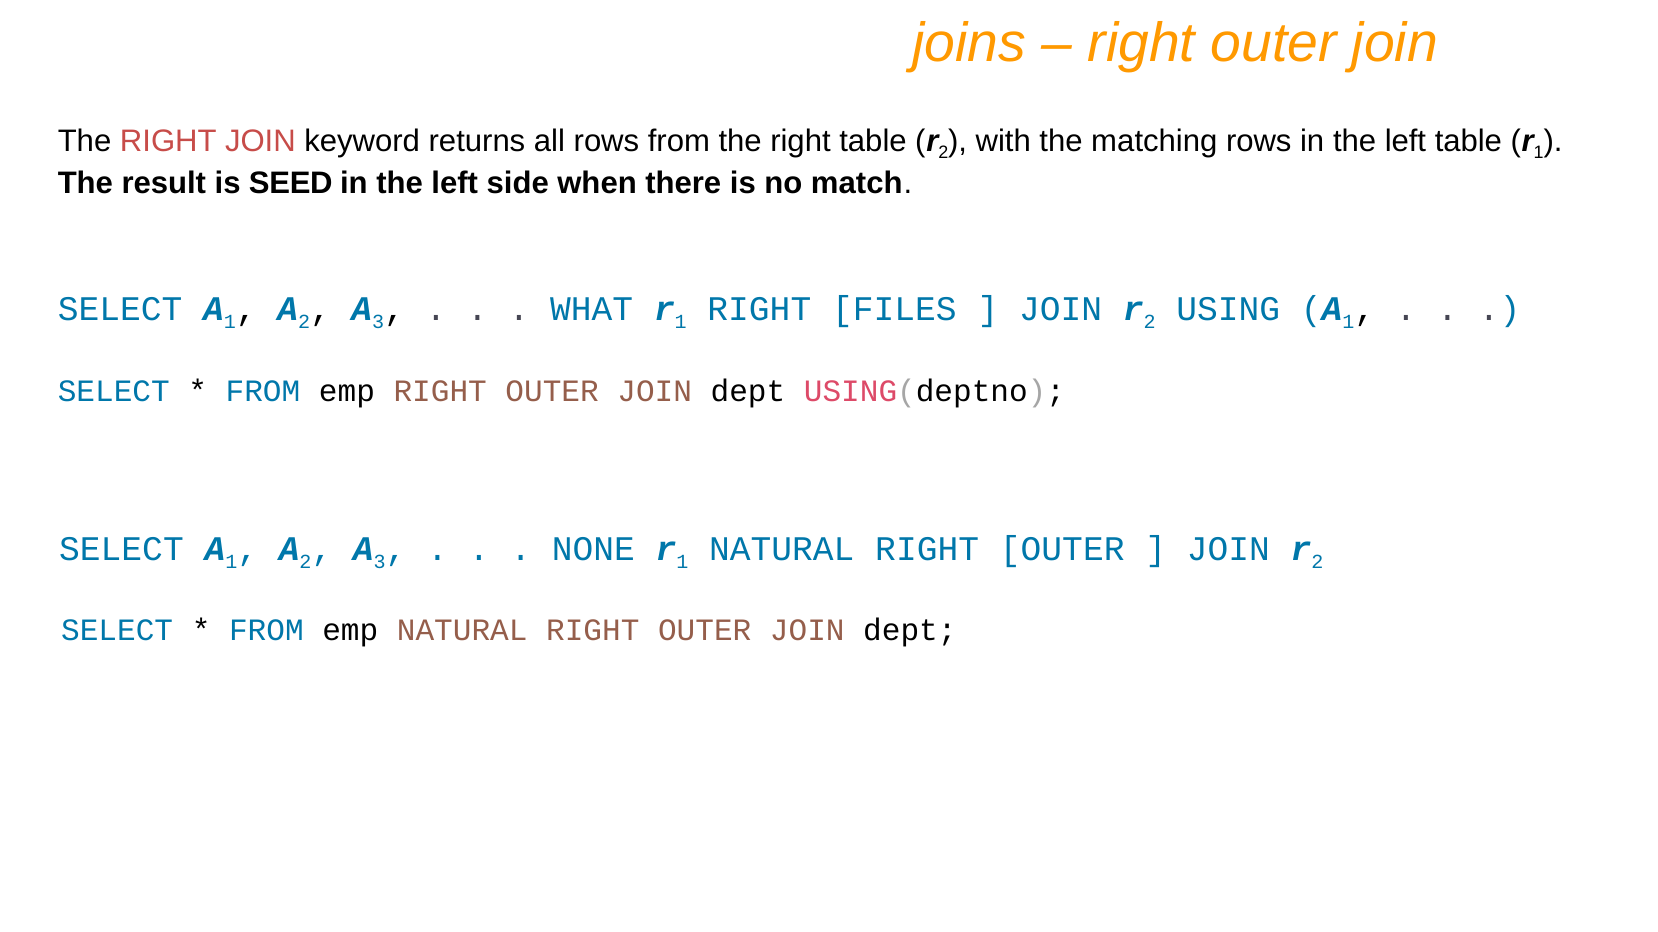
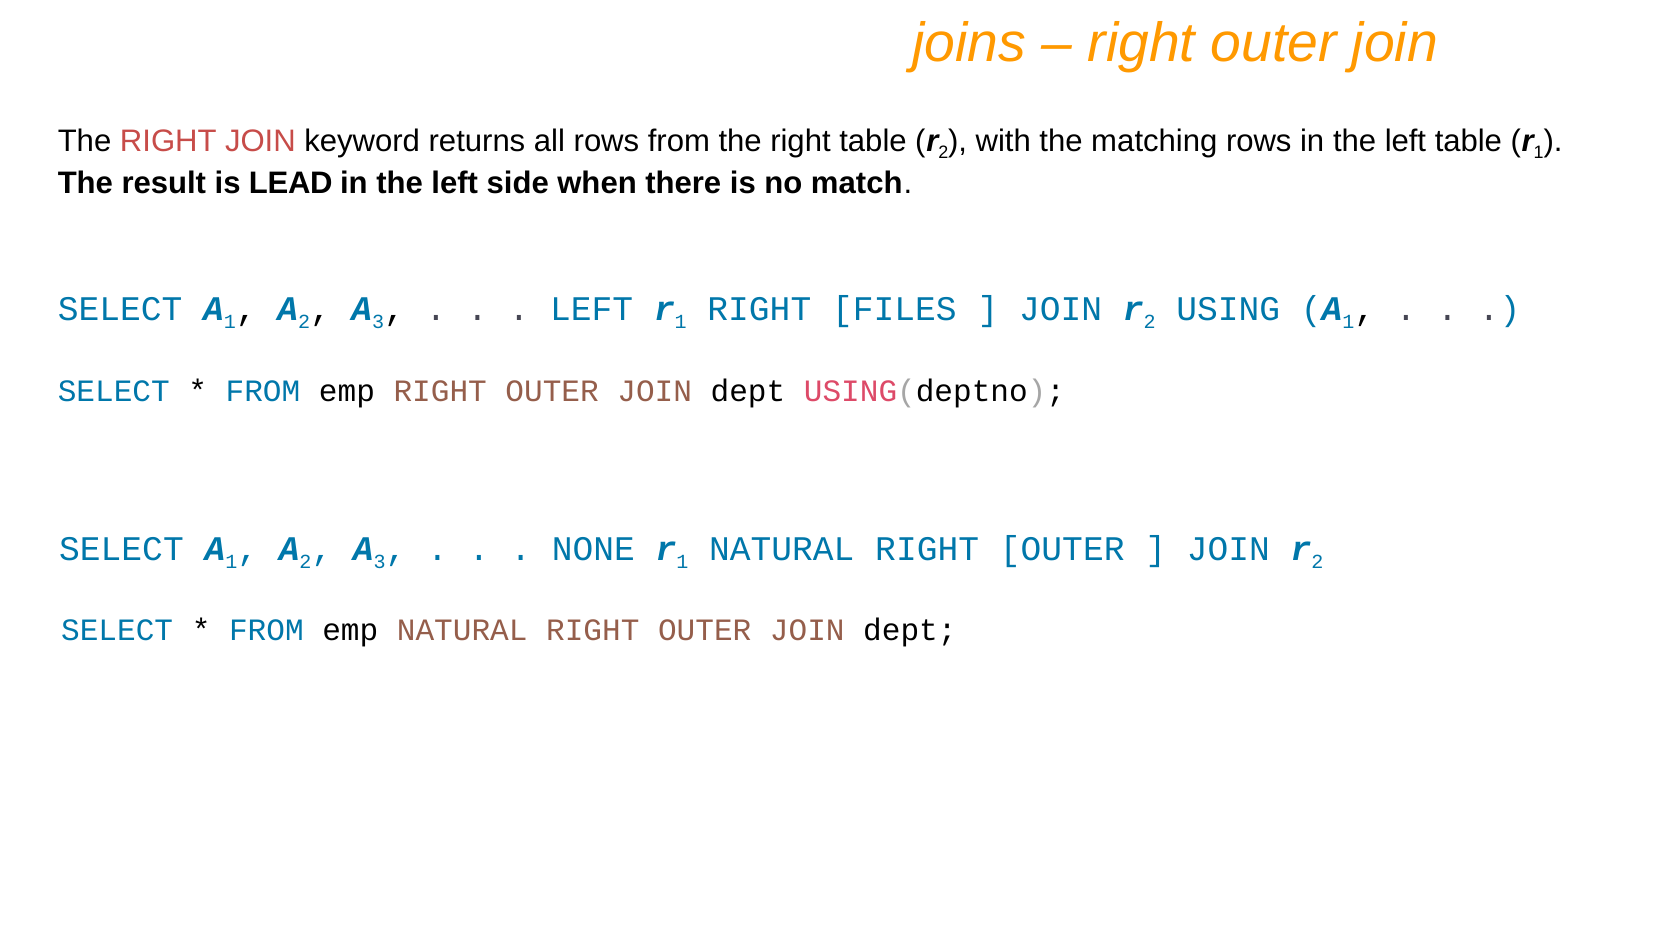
SEED: SEED -> LEAD
WHAT at (592, 309): WHAT -> LEFT
